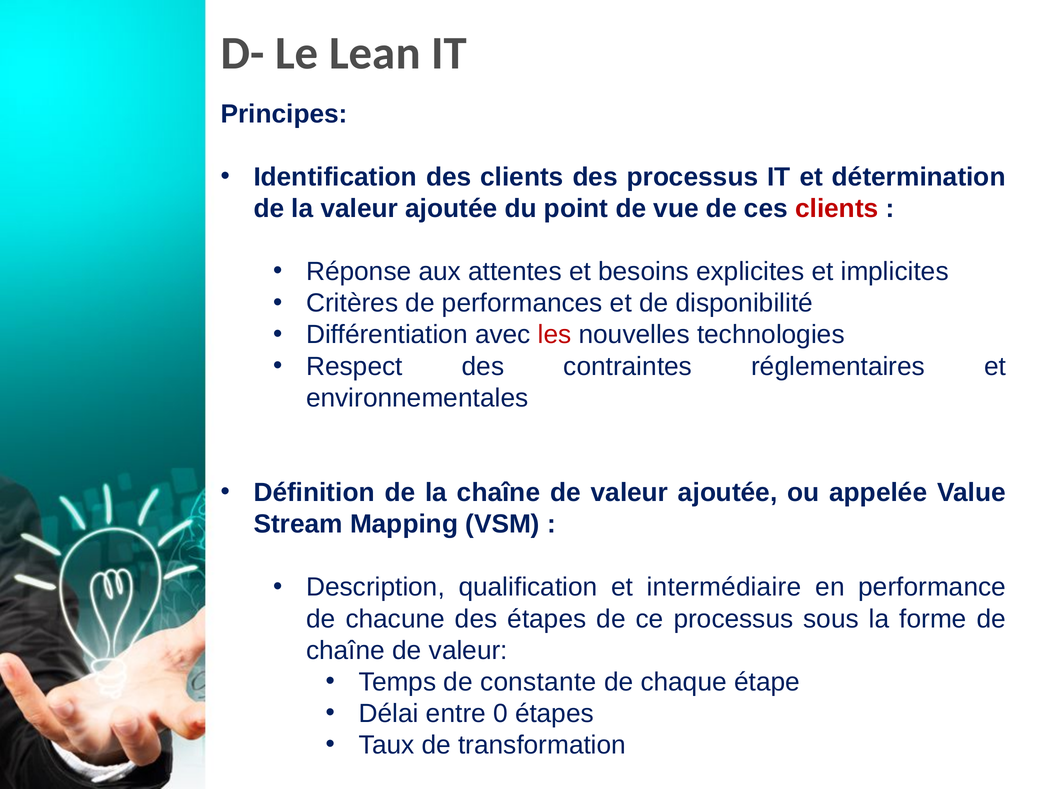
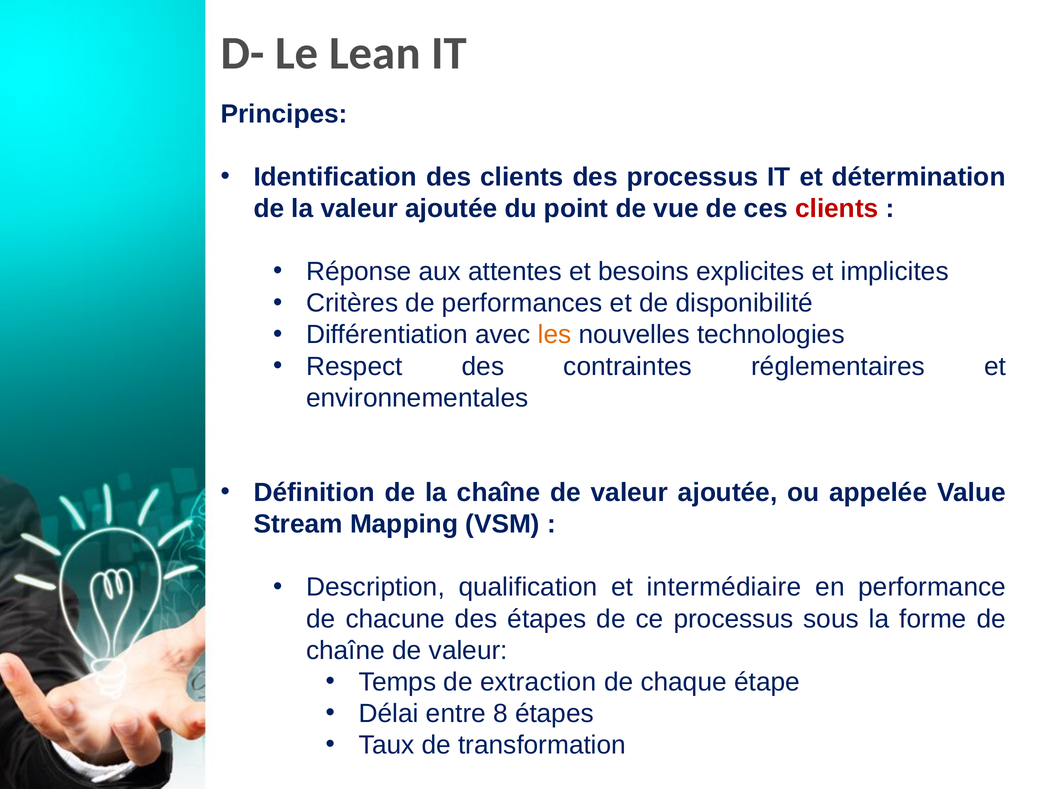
les colour: red -> orange
constante: constante -> extraction
0: 0 -> 8
